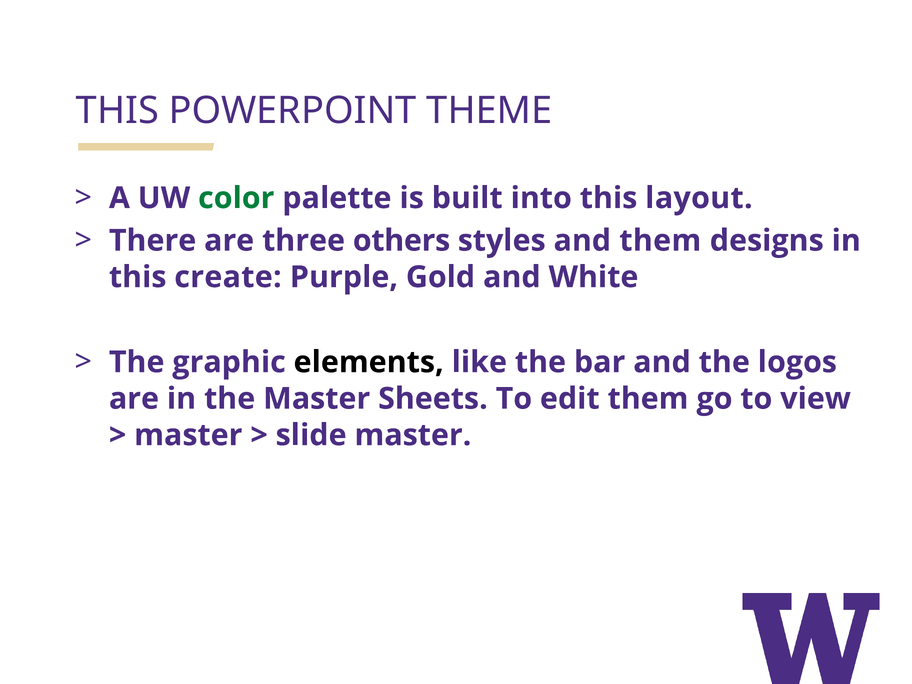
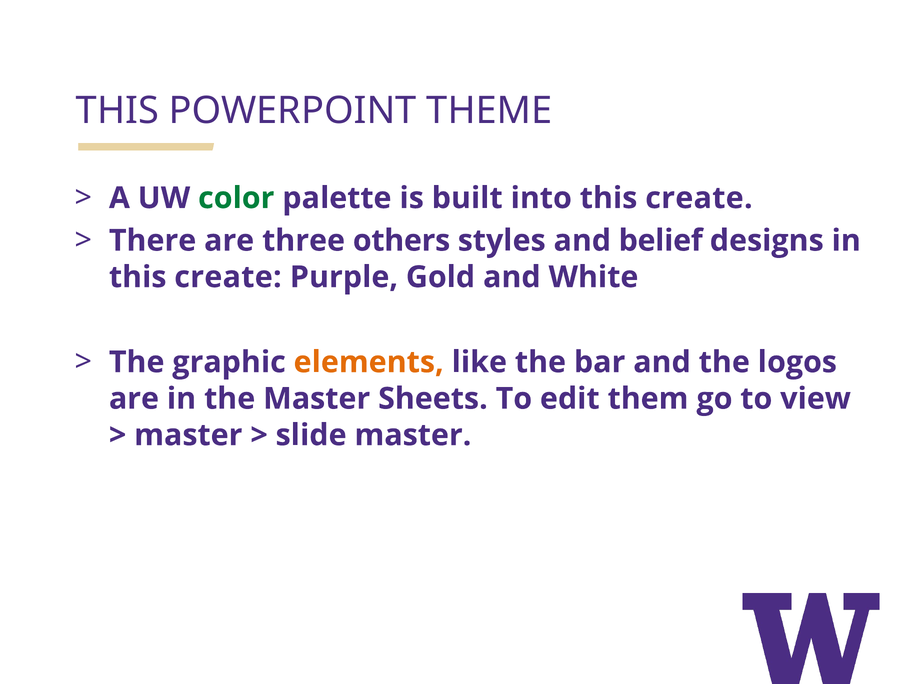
into this layout: layout -> create
and them: them -> belief
elements colour: black -> orange
